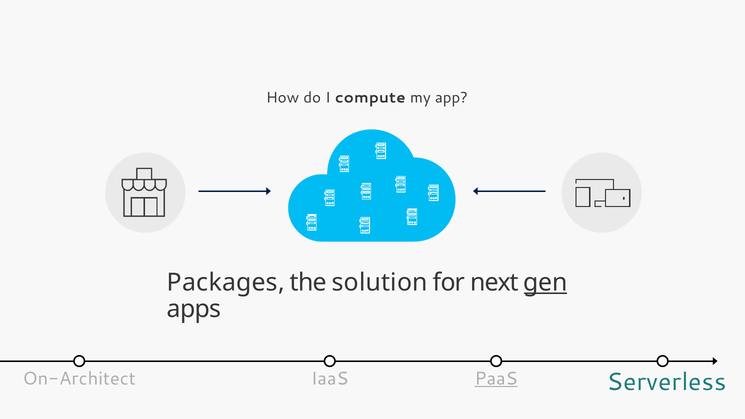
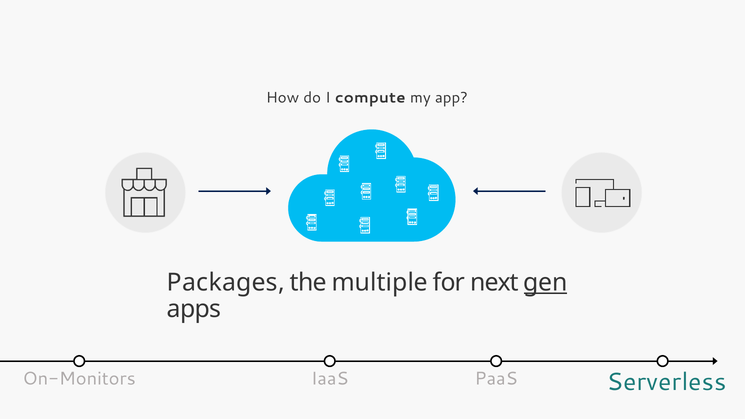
solution: solution -> multiple
On-Architect: On-Architect -> On-Monitors
PaaS underline: present -> none
